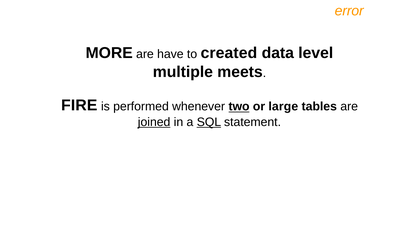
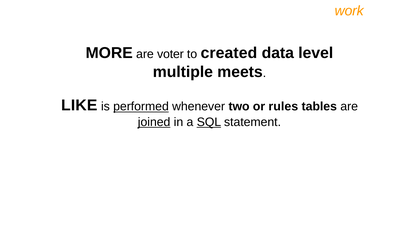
error: error -> work
have: have -> voter
FIRE: FIRE -> LIKE
performed underline: none -> present
two underline: present -> none
large: large -> rules
